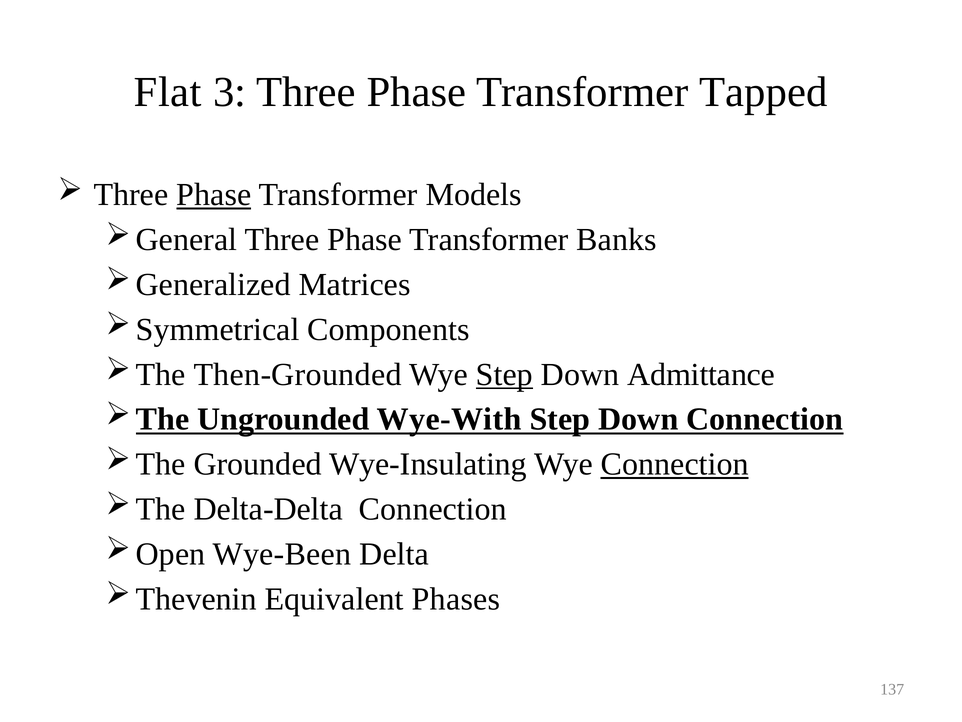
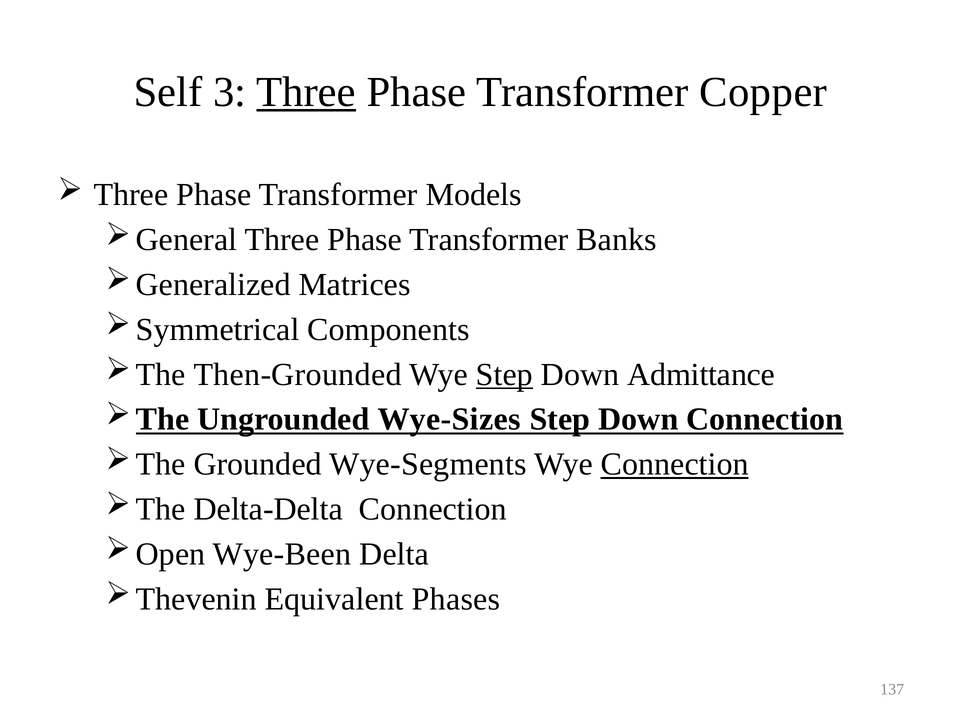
Flat: Flat -> Self
Three at (306, 92) underline: none -> present
Tapped: Tapped -> Copper
Phase at (214, 195) underline: present -> none
Wye-With: Wye-With -> Wye-Sizes
Wye-Insulating: Wye-Insulating -> Wye-Segments
